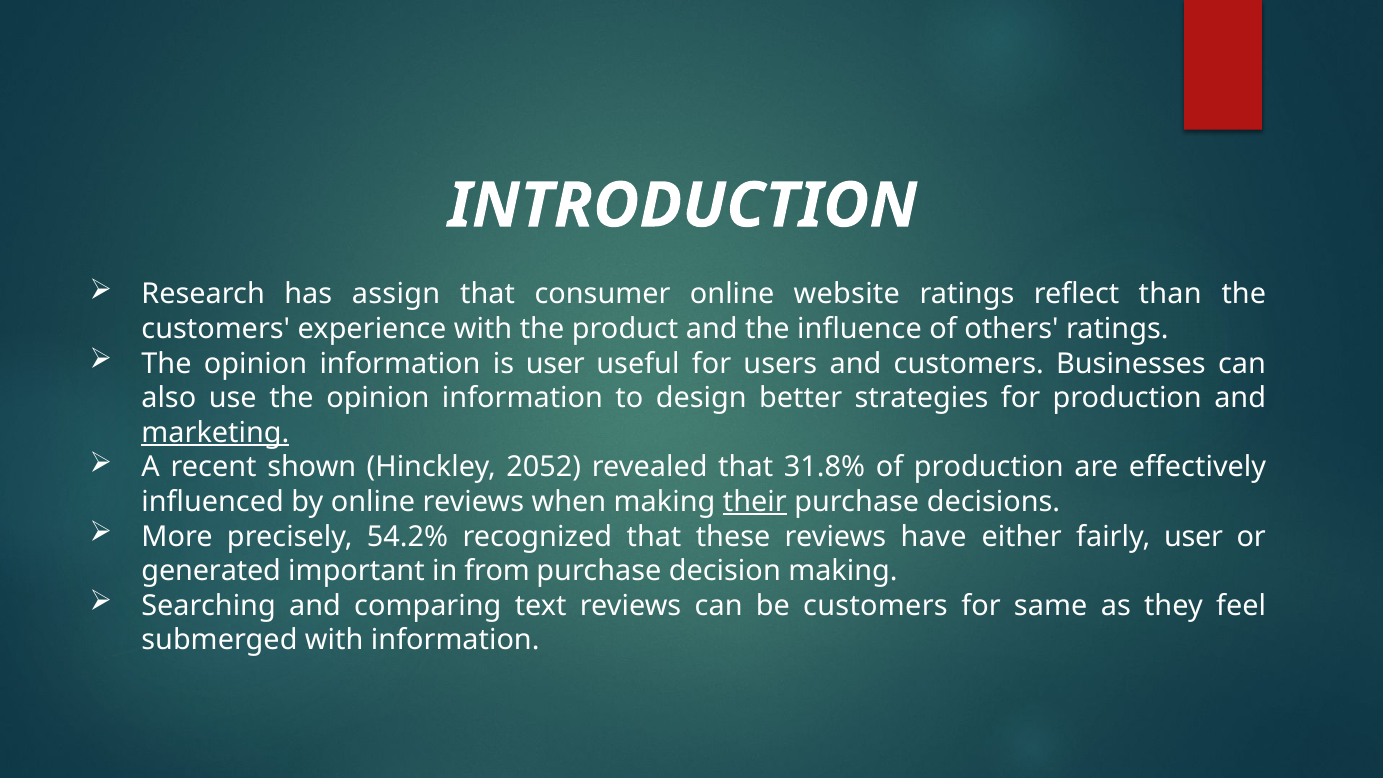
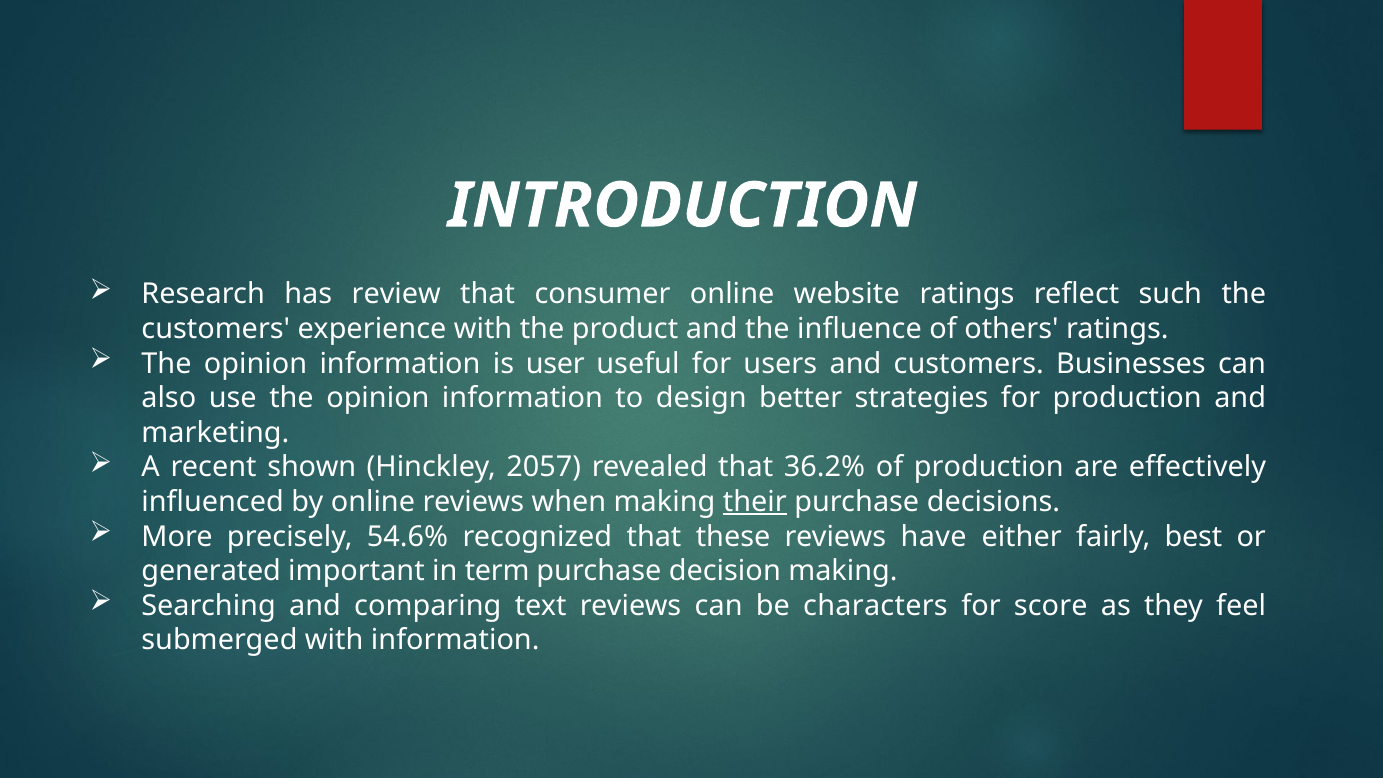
assign: assign -> review
than: than -> such
marketing underline: present -> none
2052: 2052 -> 2057
31.8%: 31.8% -> 36.2%
54.2%: 54.2% -> 54.6%
fairly user: user -> best
from: from -> term
be customers: customers -> characters
same: same -> score
